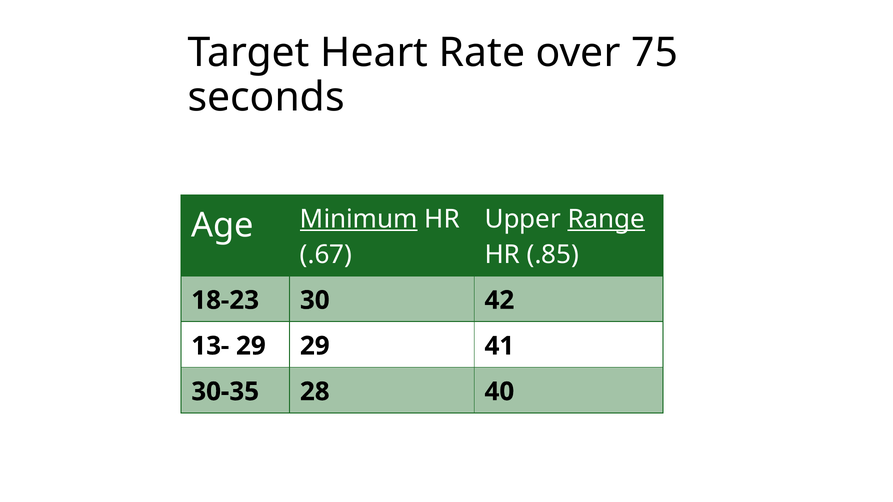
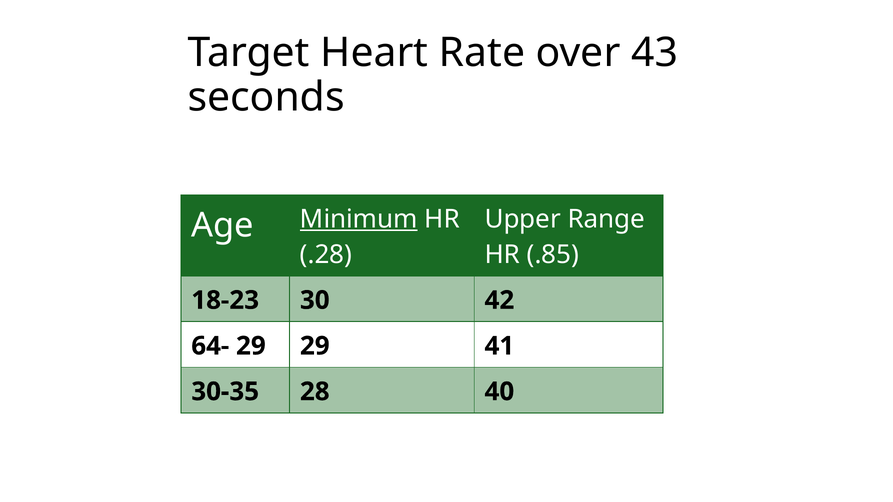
75: 75 -> 43
Range underline: present -> none
.67: .67 -> .28
13-: 13- -> 64-
